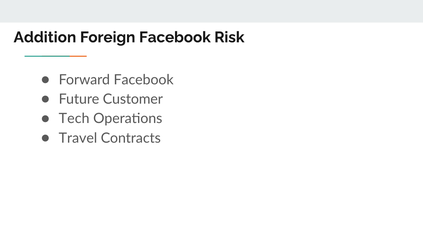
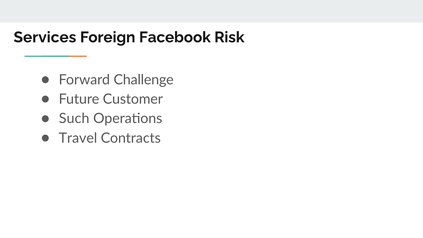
Addition: Addition -> Services
Forward Facebook: Facebook -> Challenge
Tech: Tech -> Such
